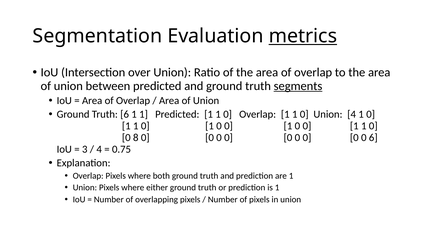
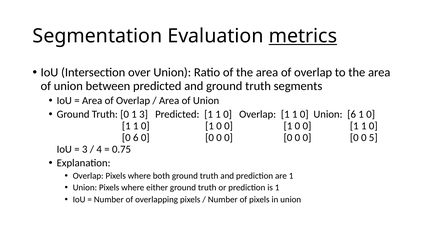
segments underline: present -> none
Truth 6: 6 -> 0
1 at (144, 114): 1 -> 3
Union 4: 4 -> 6
0 8: 8 -> 6
0 6: 6 -> 5
